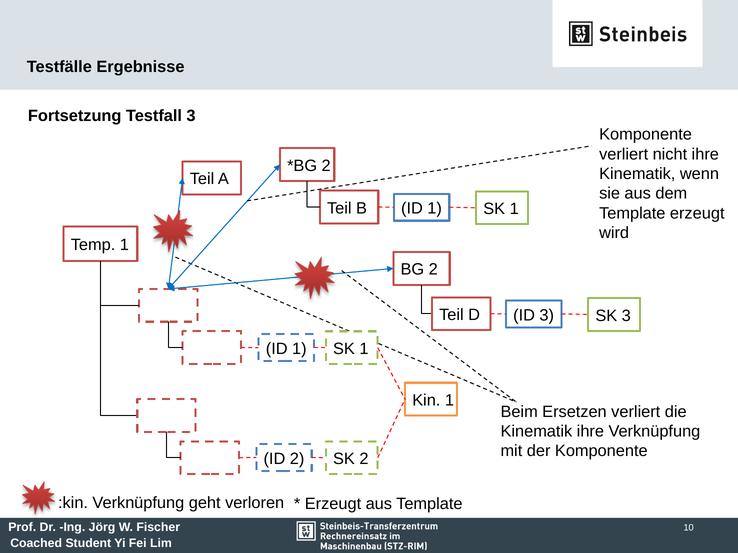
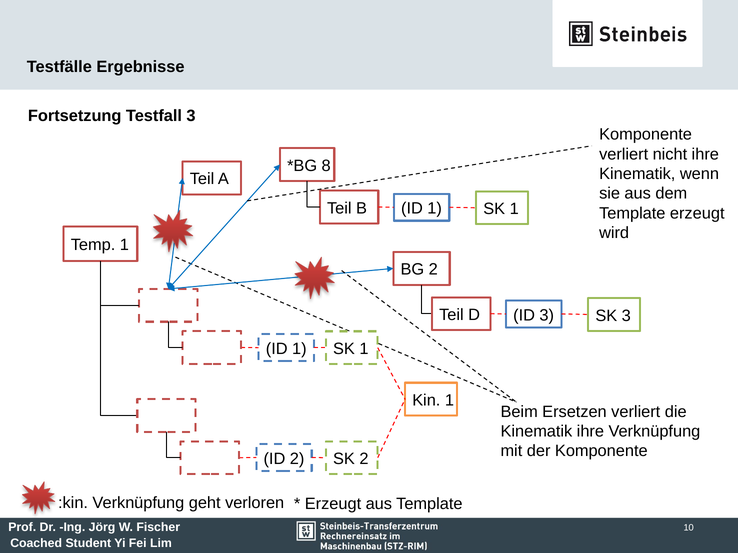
2 at (326, 166): 2 -> 8
